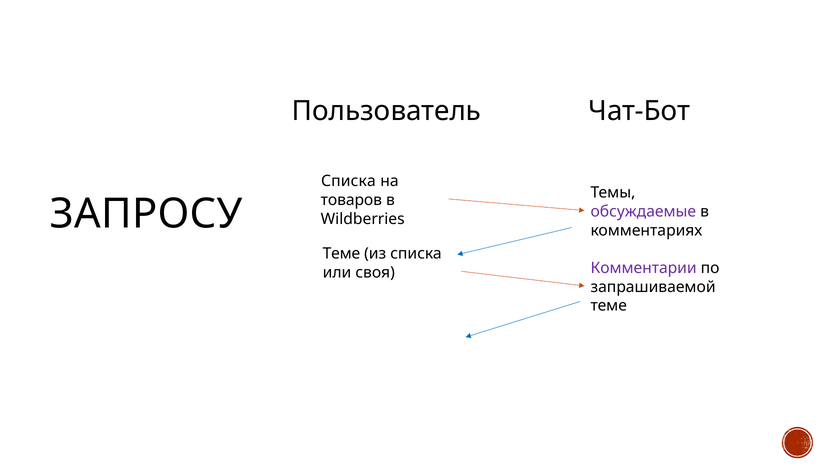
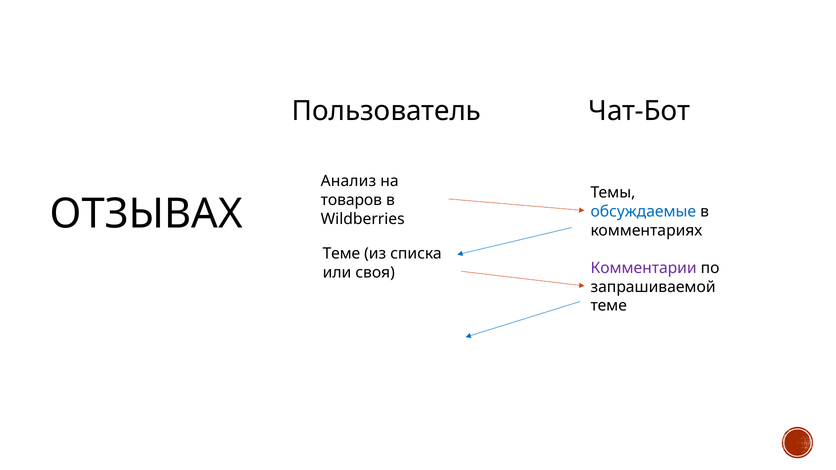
Списка at (348, 181): Списка -> Анализ
ЗАПРОСУ: ЗАПРОСУ -> ОТЗЫВАХ
обсуждаемые colour: purple -> blue
